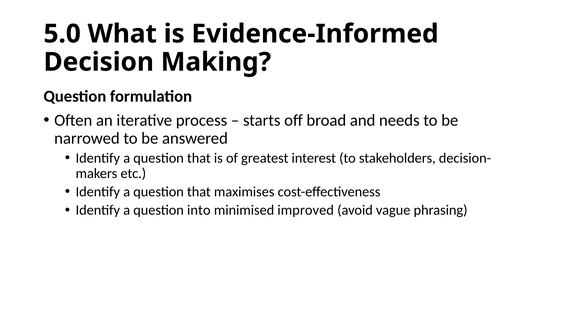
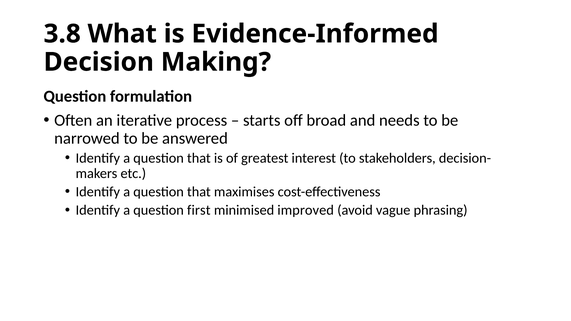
5.0: 5.0 -> 3.8
into: into -> first
